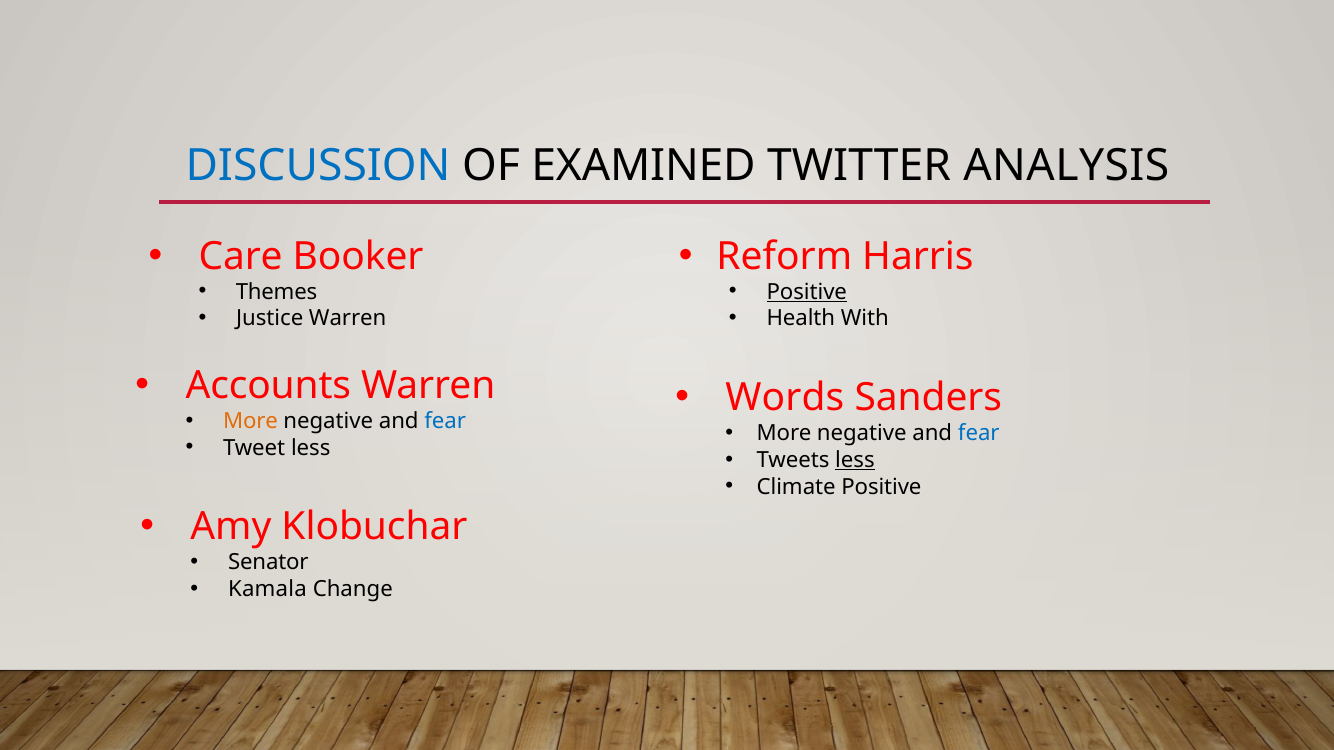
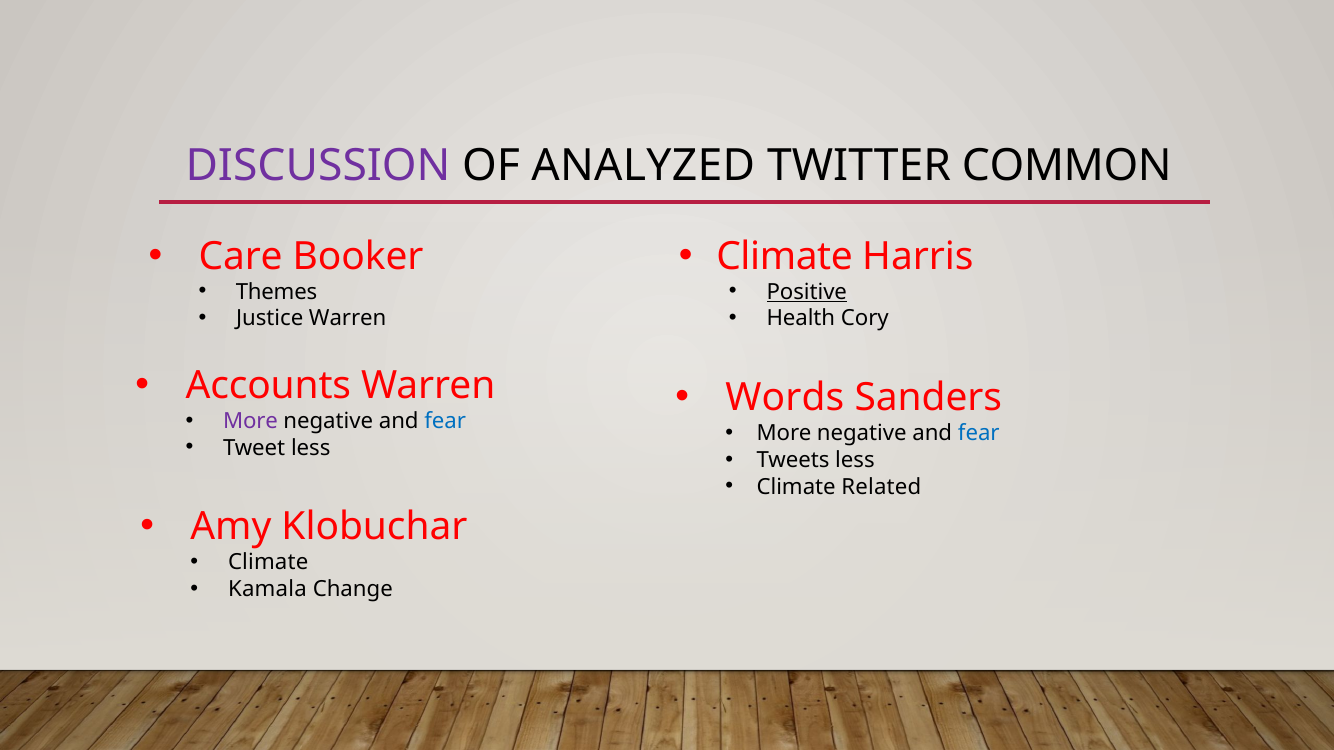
DISCUSSION colour: blue -> purple
EXAMINED: EXAMINED -> ANALYZED
ANALYSIS: ANALYSIS -> COMMON
Reform at (784, 257): Reform -> Climate
With: With -> Cory
More at (250, 421) colour: orange -> purple
less at (855, 460) underline: present -> none
Climate Positive: Positive -> Related
Senator at (268, 563): Senator -> Climate
